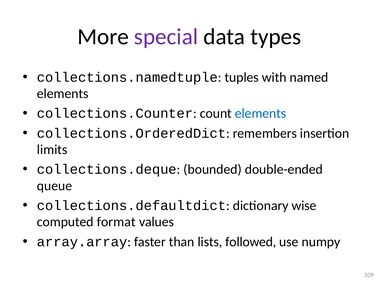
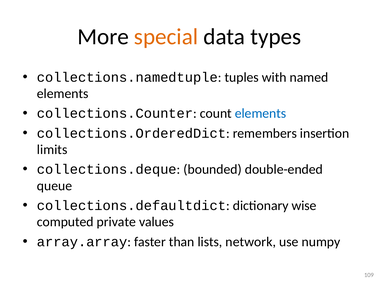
special colour: purple -> orange
format: format -> private
followed: followed -> network
